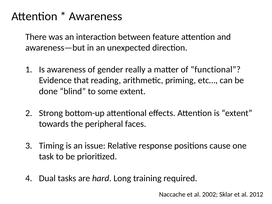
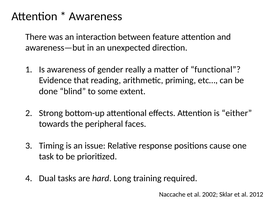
is extent: extent -> either
